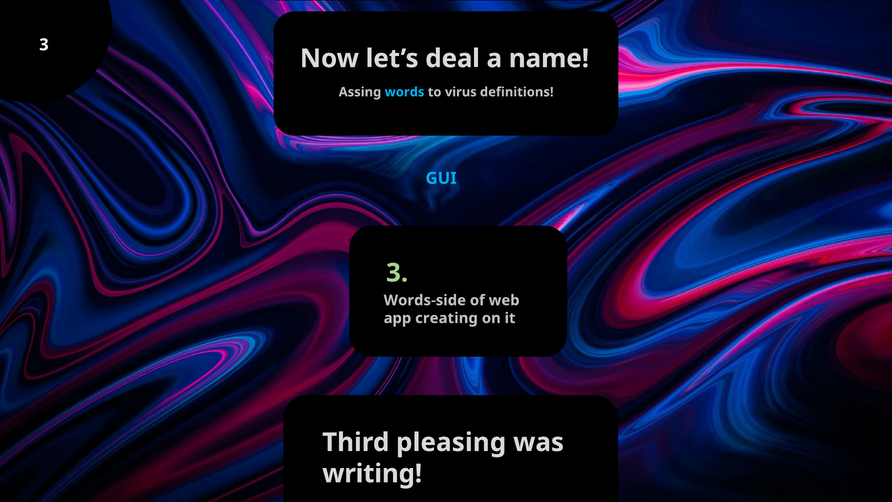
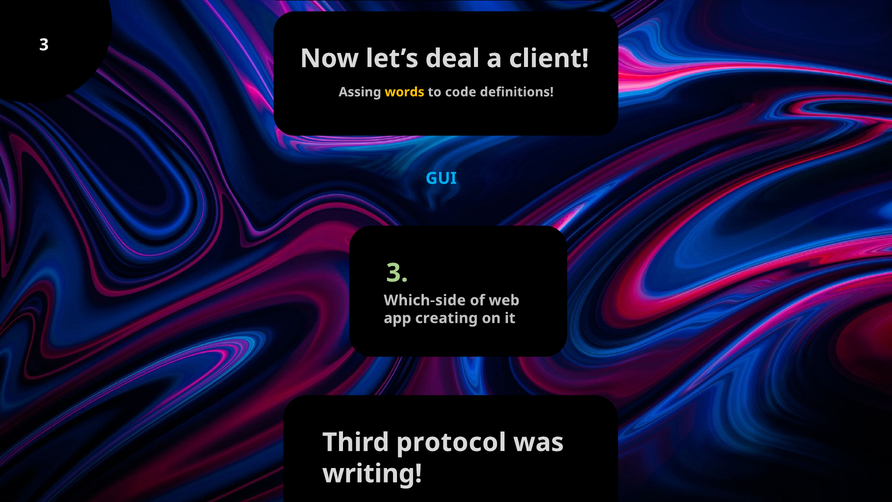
name: name -> client
words colour: light blue -> yellow
virus: virus -> code
Words-side: Words-side -> Which-side
pleasing: pleasing -> protocol
